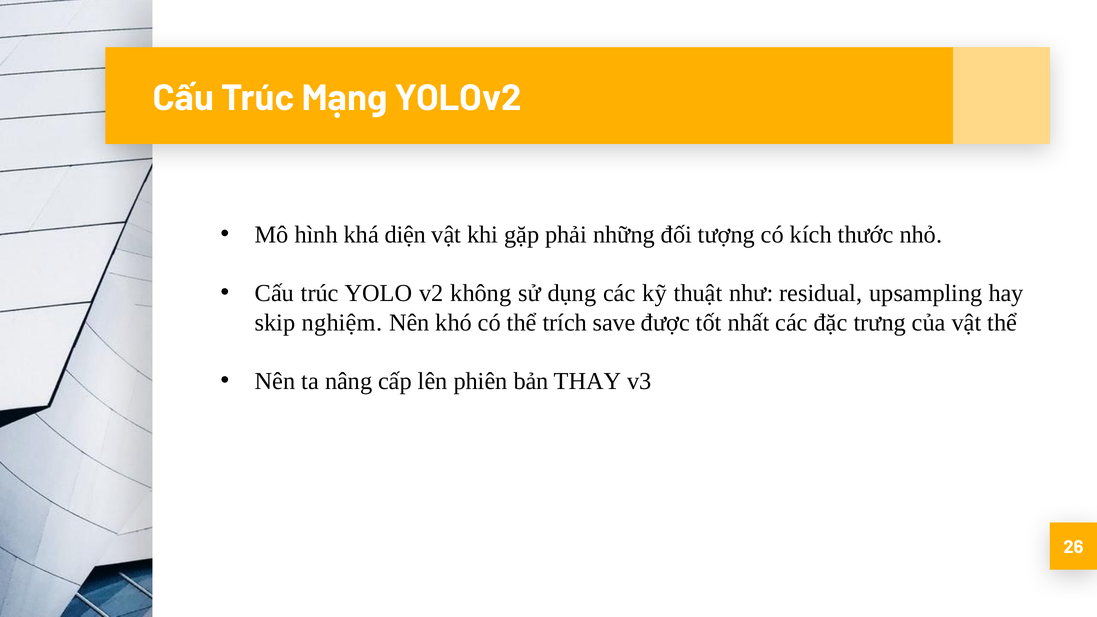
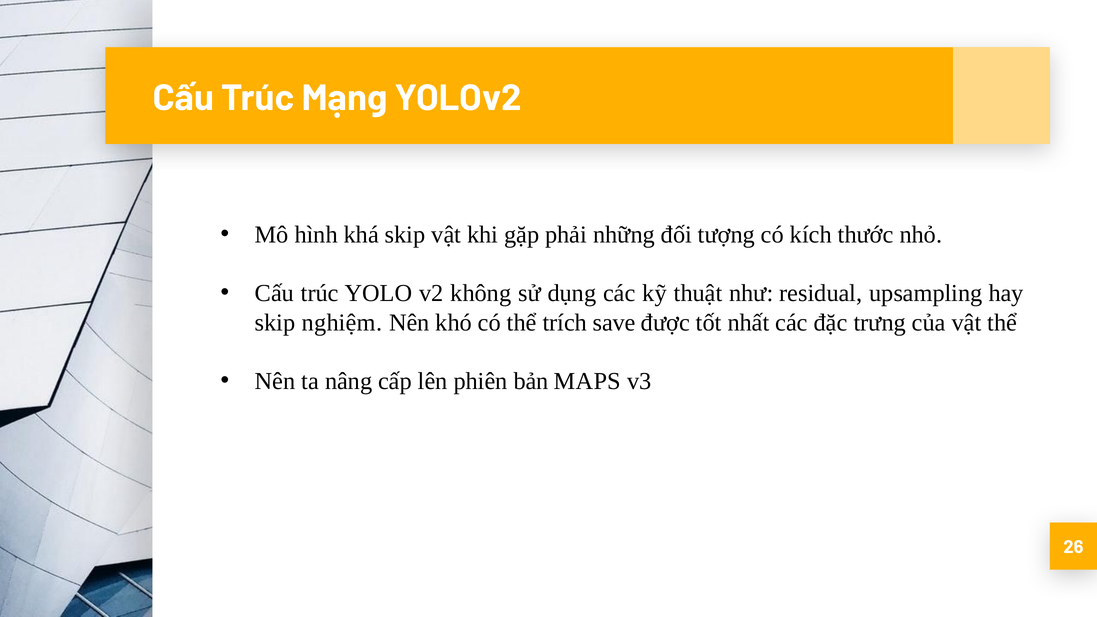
khá diện: diện -> skip
THAY: THAY -> MAPS
